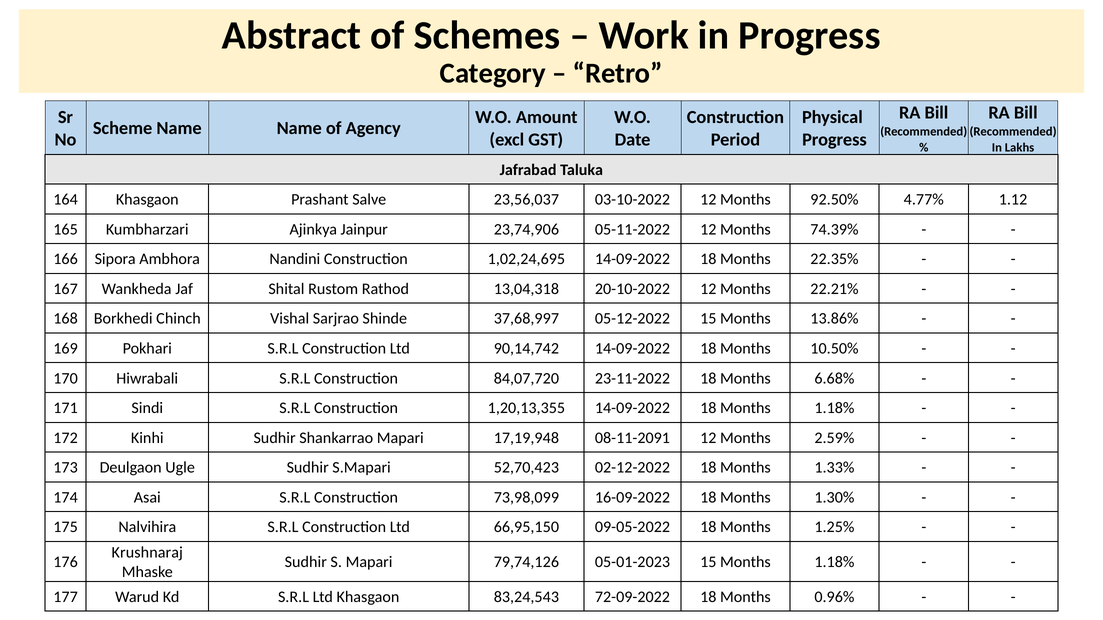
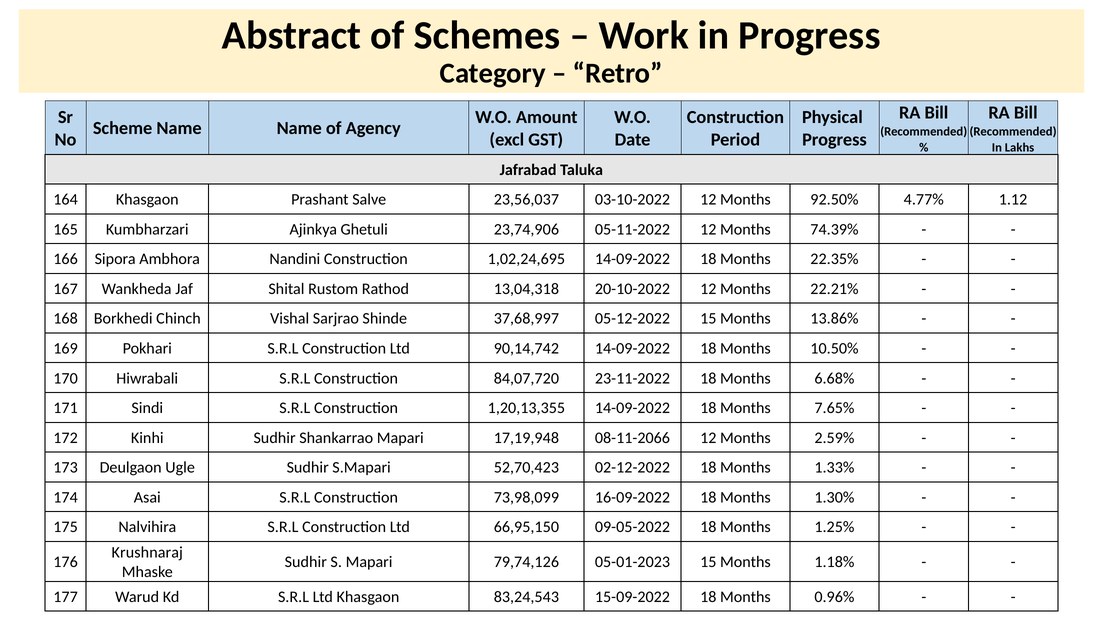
Jainpur: Jainpur -> Ghetuli
18 Months 1.18%: 1.18% -> 7.65%
08-11-2091: 08-11-2091 -> 08-11-2066
72-09-2022: 72-09-2022 -> 15-09-2022
